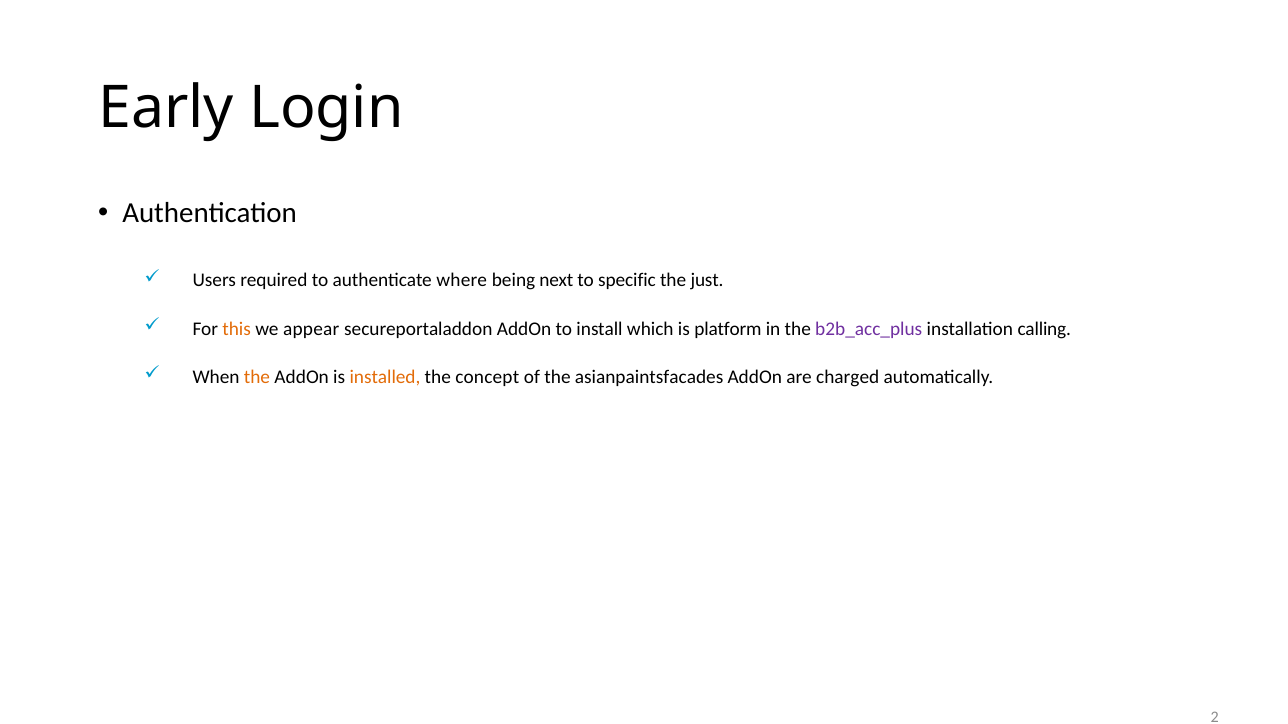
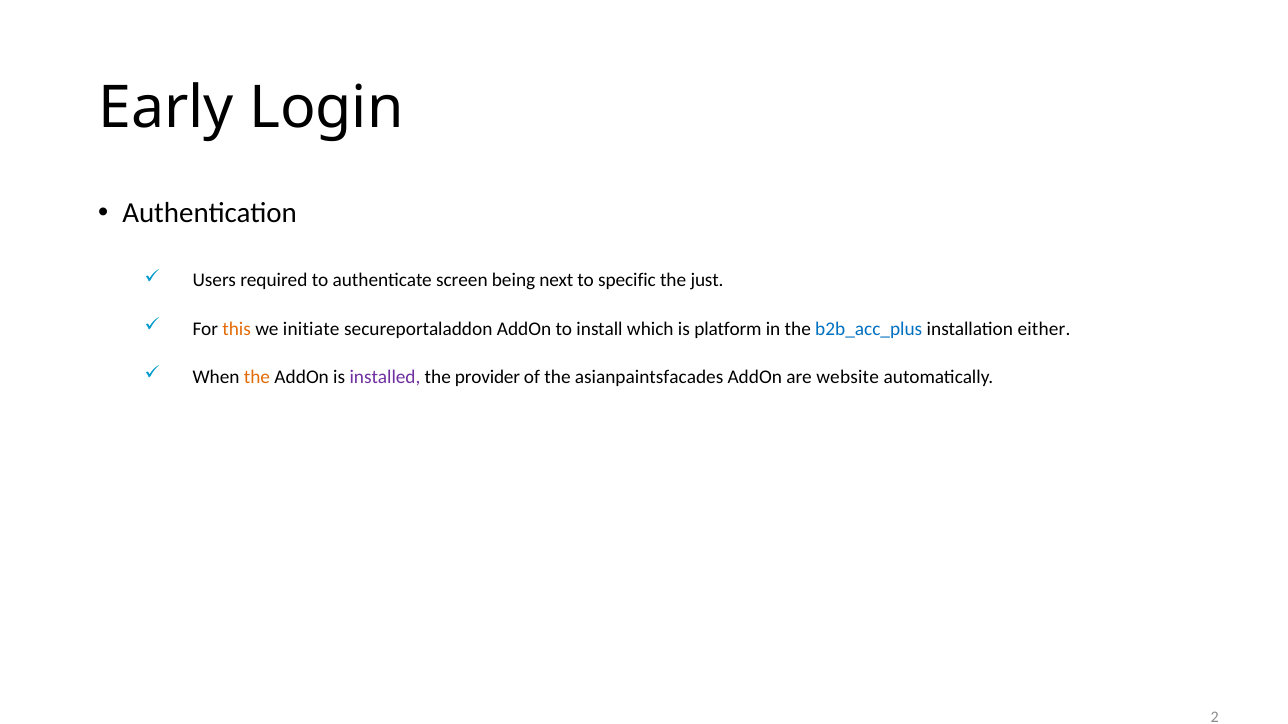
where: where -> screen
appear: appear -> initiate
b2b_acc_plus colour: purple -> blue
calling: calling -> either
installed colour: orange -> purple
concept: concept -> provider
charged: charged -> website
